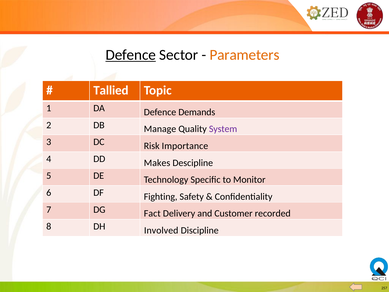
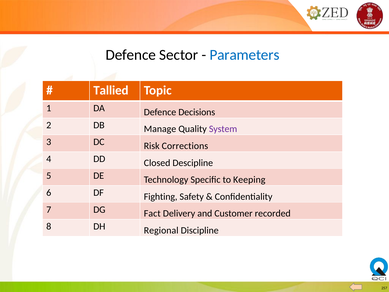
Defence at (131, 55) underline: present -> none
Parameters colour: orange -> blue
Demands: Demands -> Decisions
Importance: Importance -> Corrections
Makes: Makes -> Closed
Monitor: Monitor -> Keeping
Involved: Involved -> Regional
